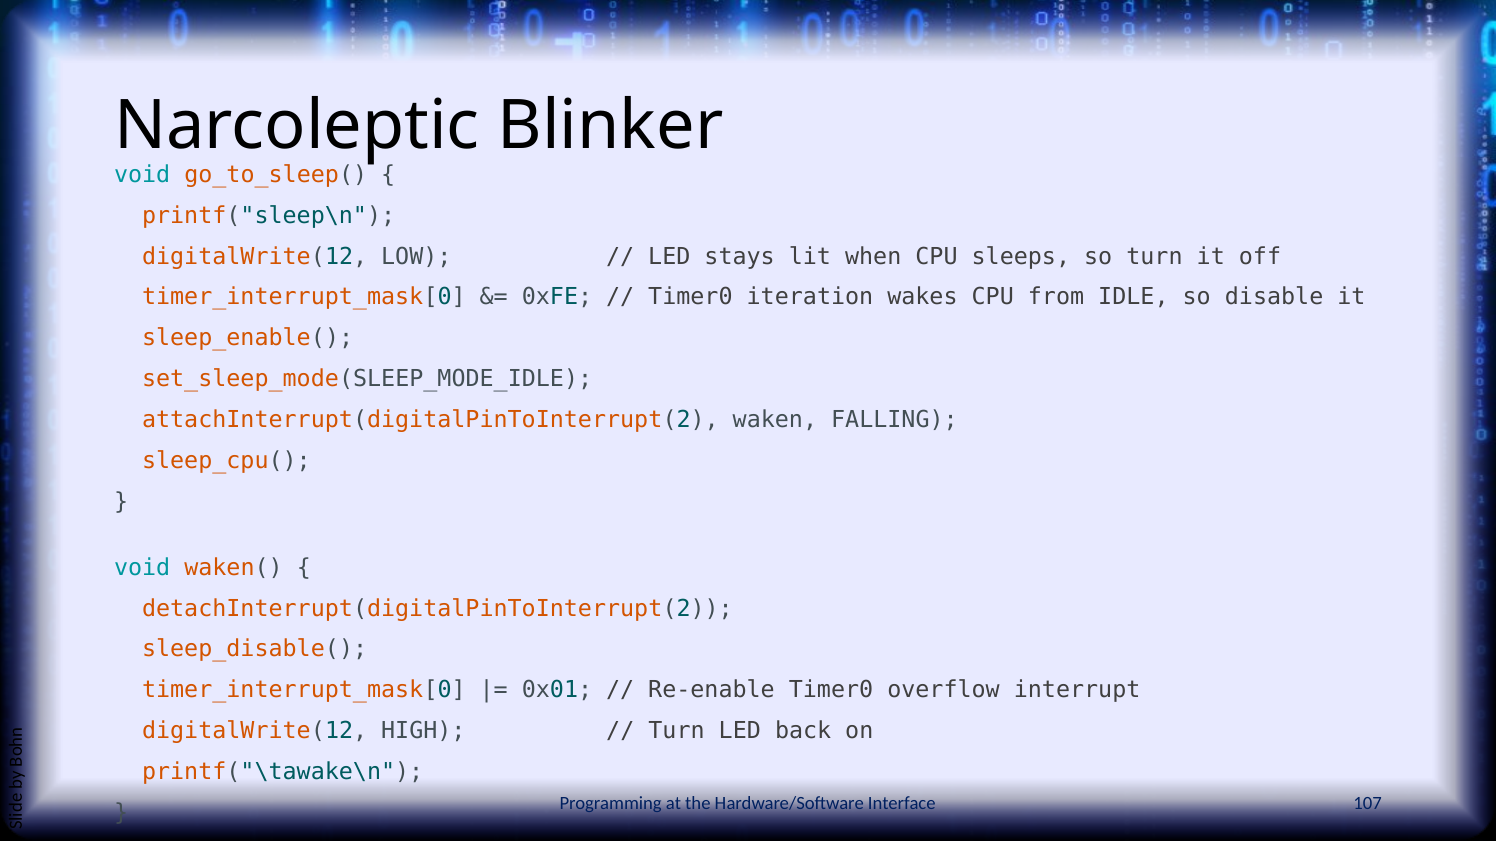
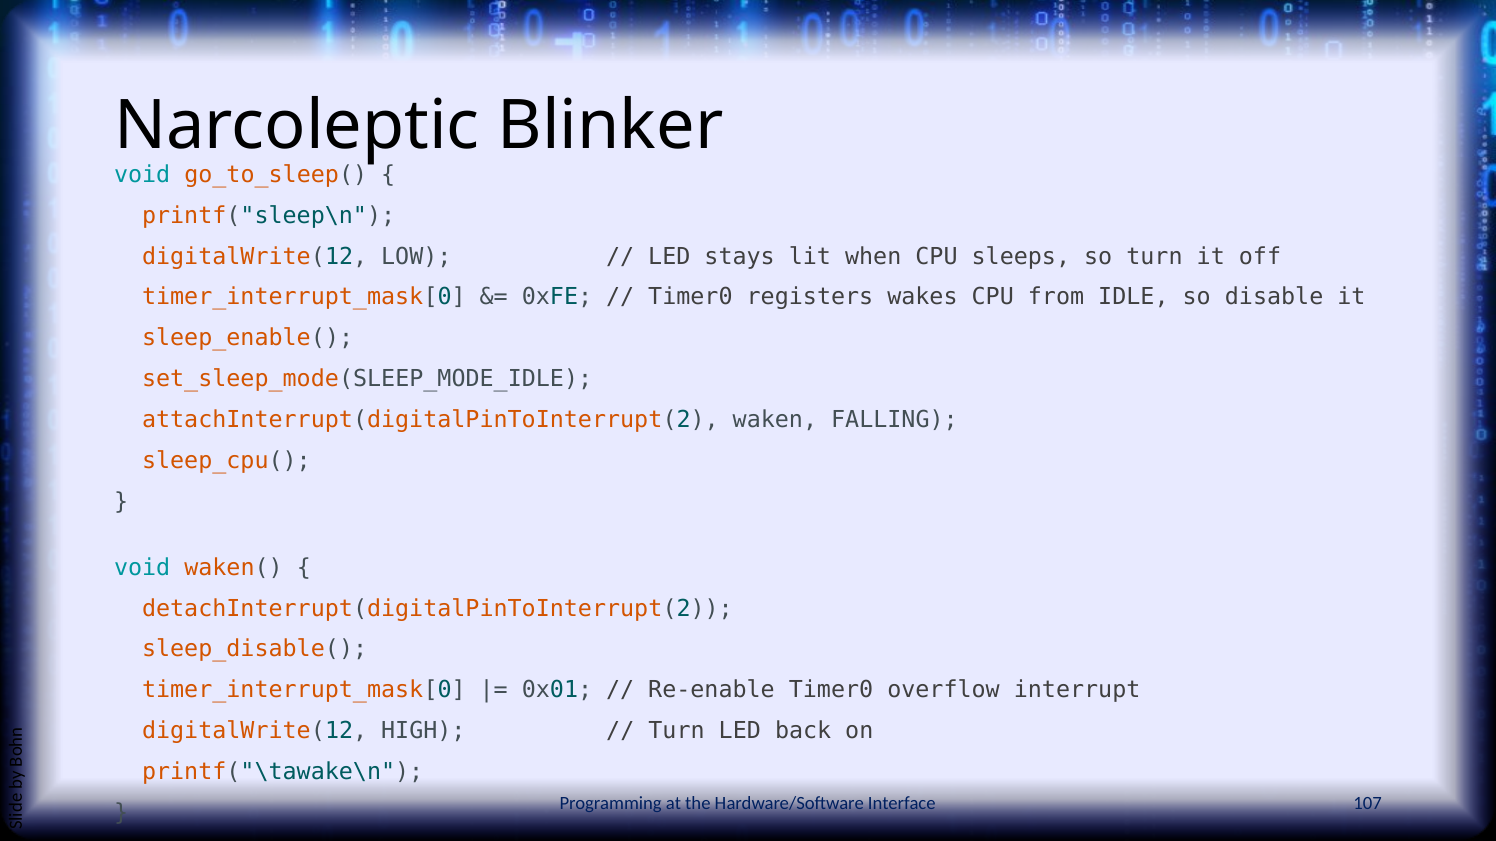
iteration: iteration -> registers
